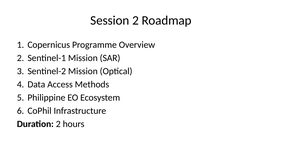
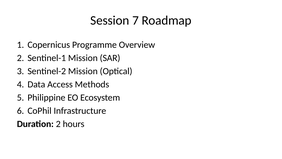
Session 2: 2 -> 7
